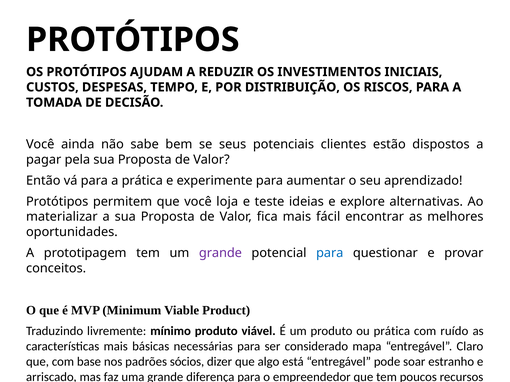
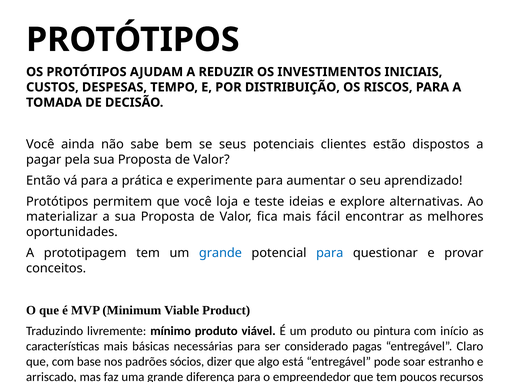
grande at (220, 253) colour: purple -> blue
ou prática: prática -> pintura
ruído: ruído -> início
mapa: mapa -> pagas
